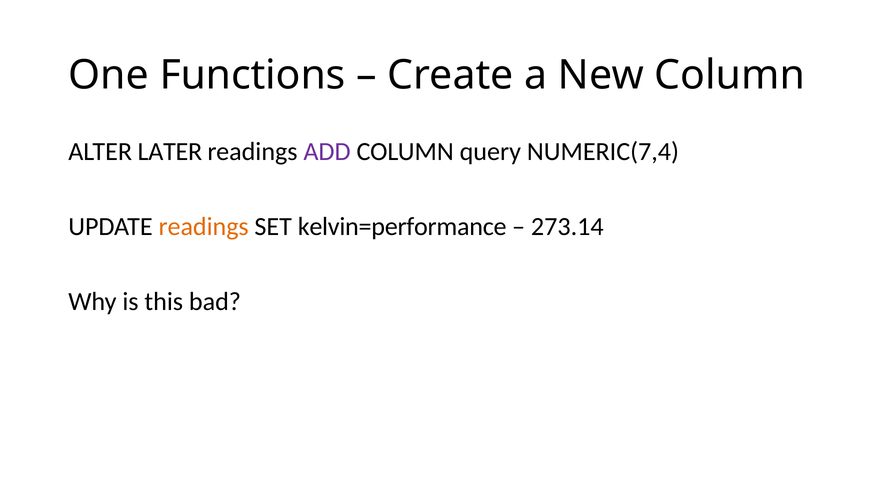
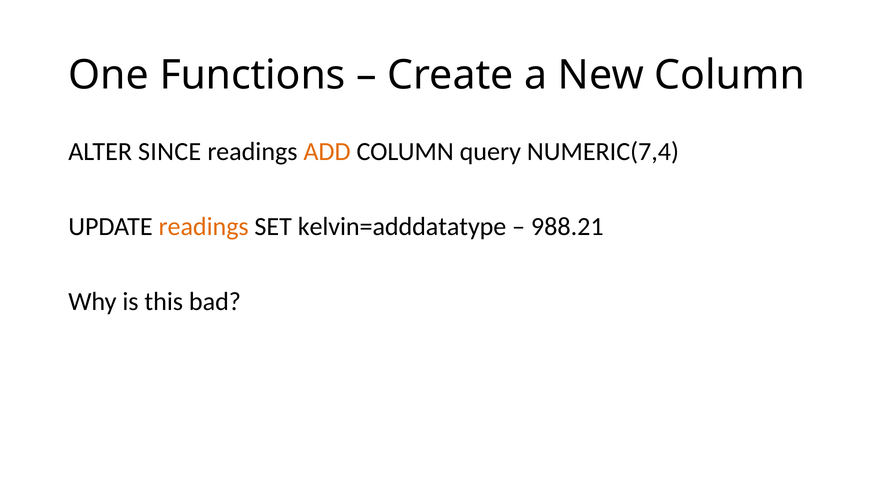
LATER: LATER -> SINCE
ADD colour: purple -> orange
kelvin=performance: kelvin=performance -> kelvin=adddatatype
273.14: 273.14 -> 988.21
